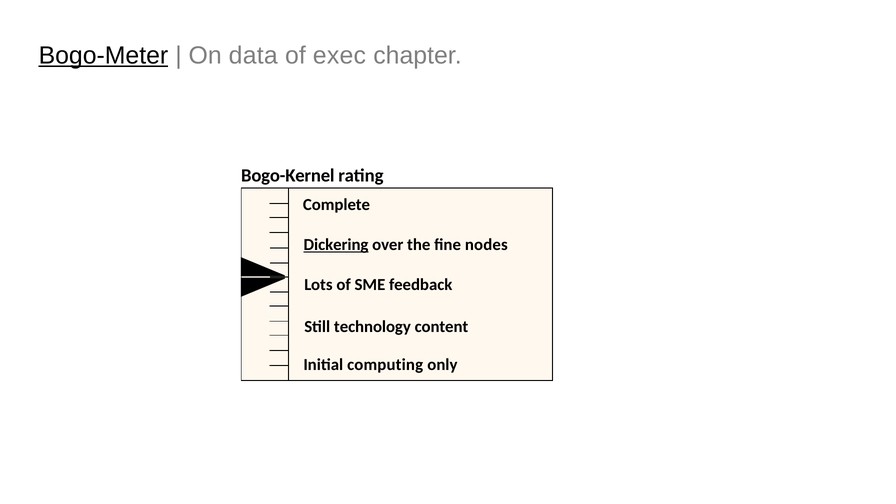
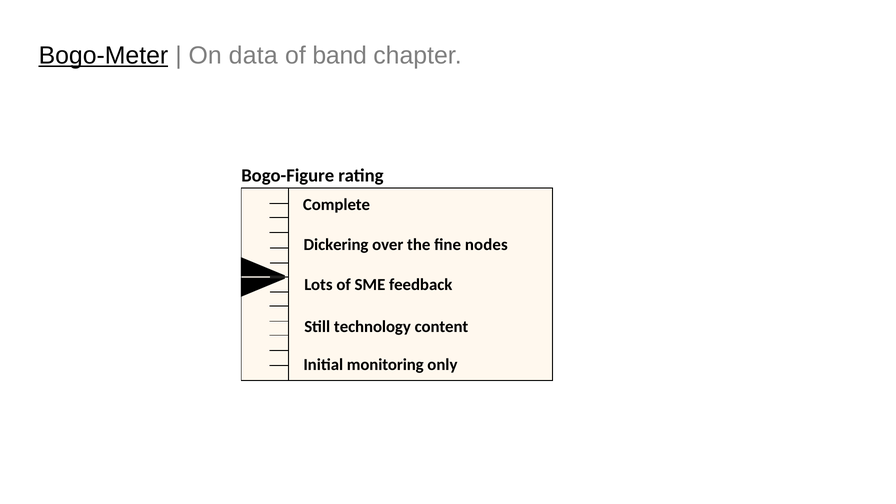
exec: exec -> band
Bogo-Kernel: Bogo-Kernel -> Bogo-Figure
Dickering underline: present -> none
computing: computing -> monitoring
